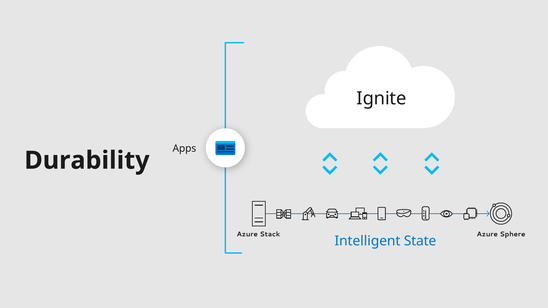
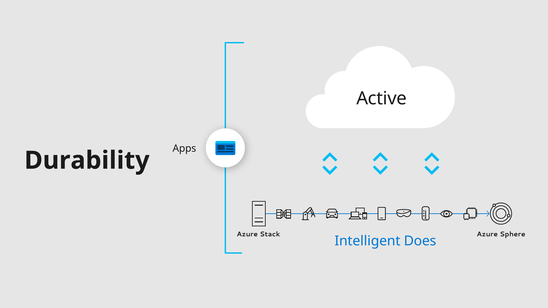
Ignite: Ignite -> Active
State: State -> Does
